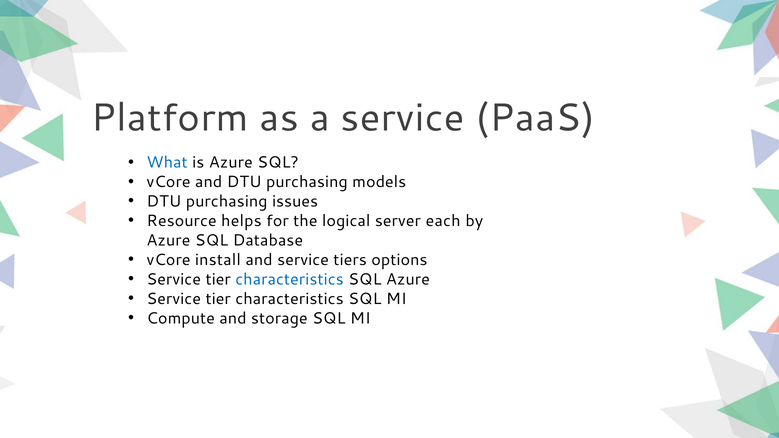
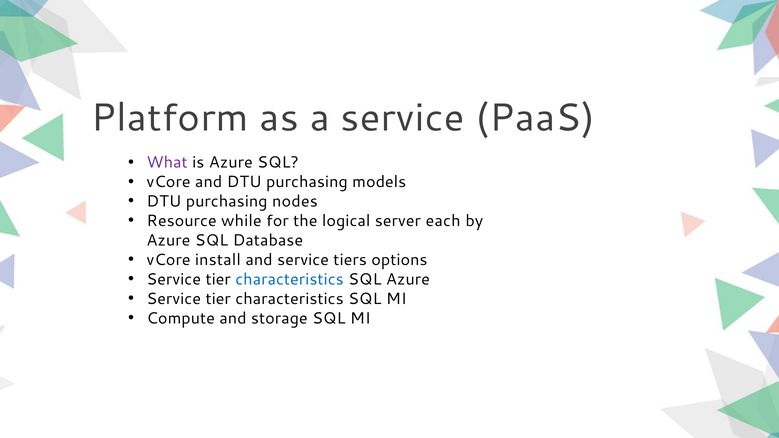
What colour: blue -> purple
issues: issues -> nodes
helps: helps -> while
